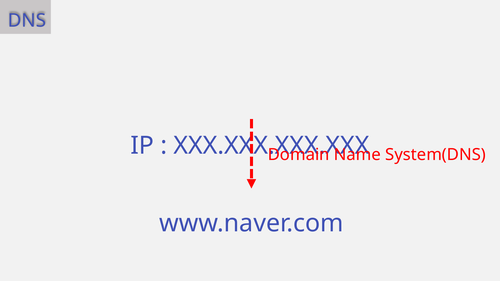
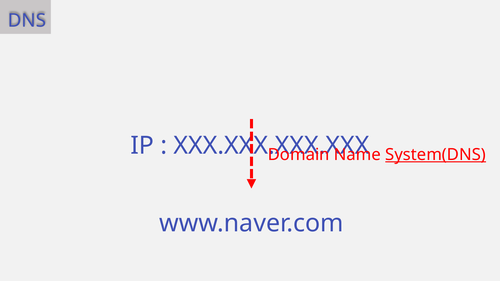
System(DNS underline: none -> present
